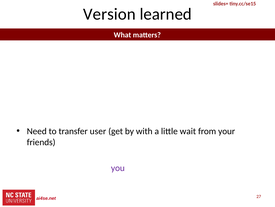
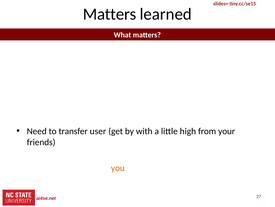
Version at (109, 14): Version -> Matters
wait: wait -> high
you at (118, 167) colour: purple -> orange
